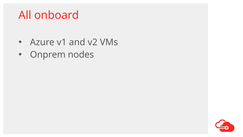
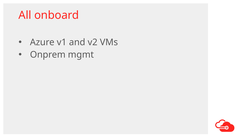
nodes: nodes -> mgmt
